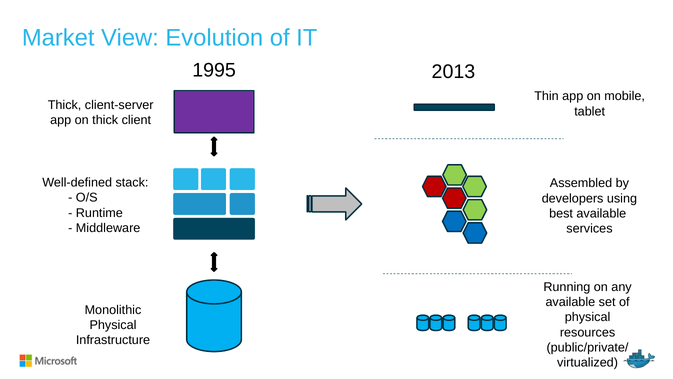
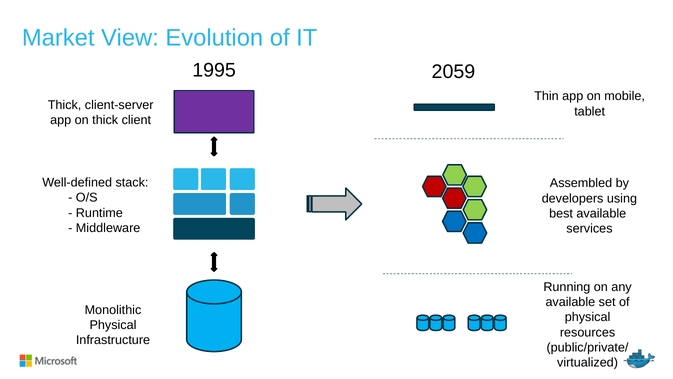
2013: 2013 -> 2059
